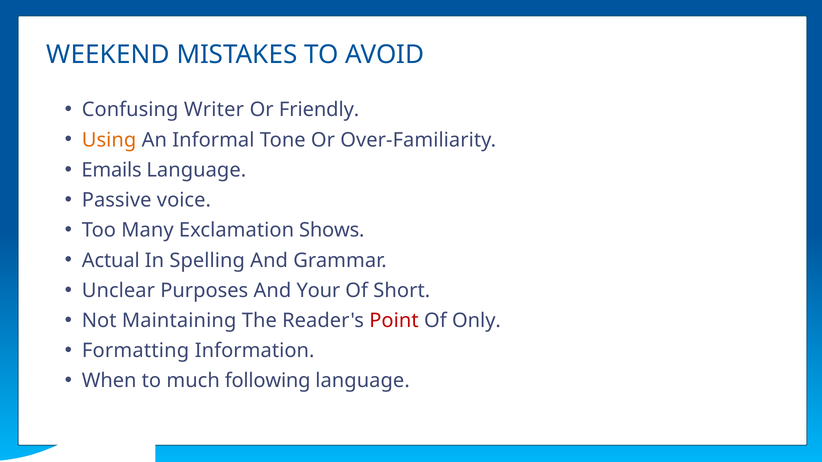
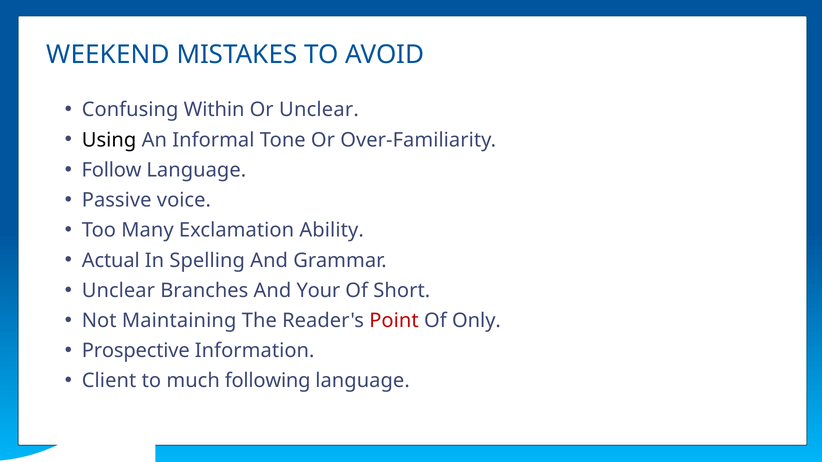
Writer: Writer -> Within
Or Friendly: Friendly -> Unclear
Using colour: orange -> black
Emails: Emails -> Follow
Shows: Shows -> Ability
Purposes: Purposes -> Branches
Formatting: Formatting -> Prospective
When: When -> Client
